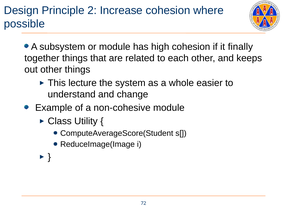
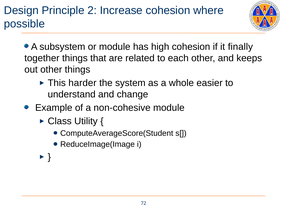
lecture: lecture -> harder
